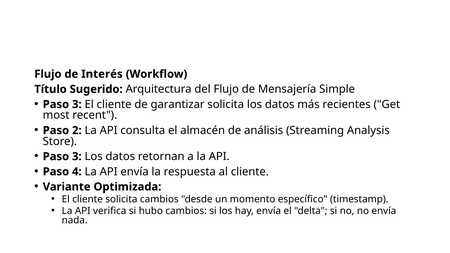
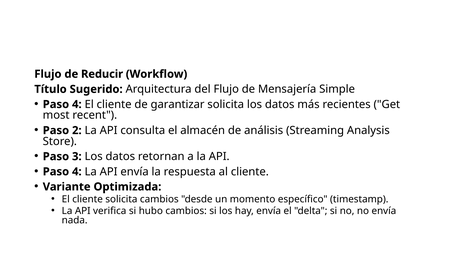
Interés: Interés -> Reducir
3 at (77, 104): 3 -> 4
